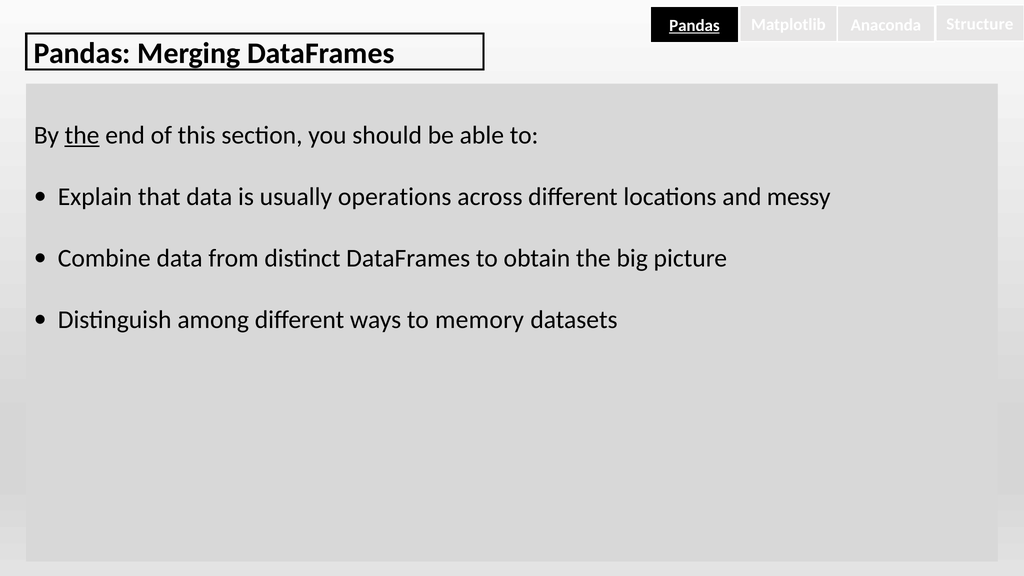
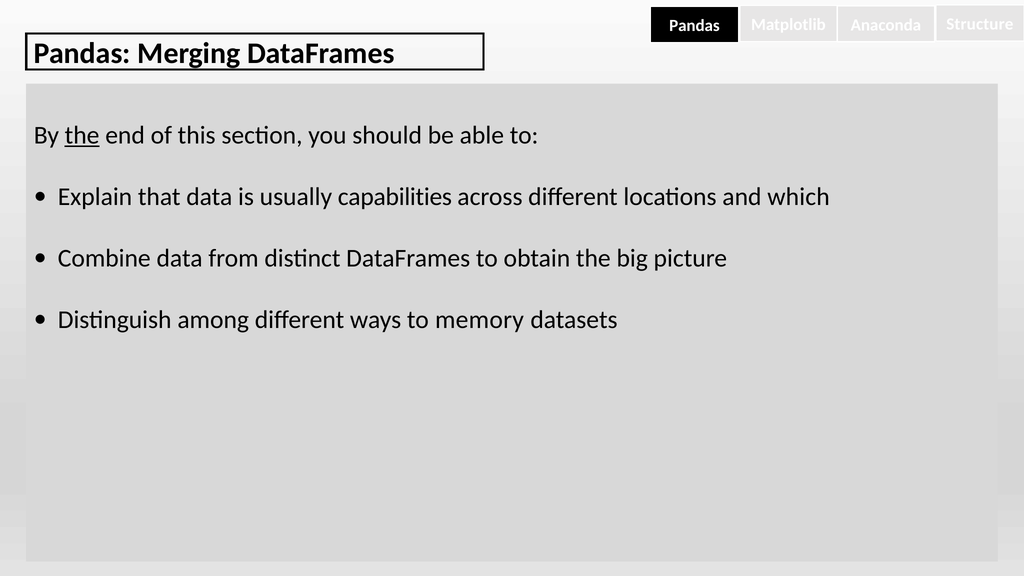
Pandas at (694, 26) underline: present -> none
operations: operations -> capabilities
messy: messy -> which
